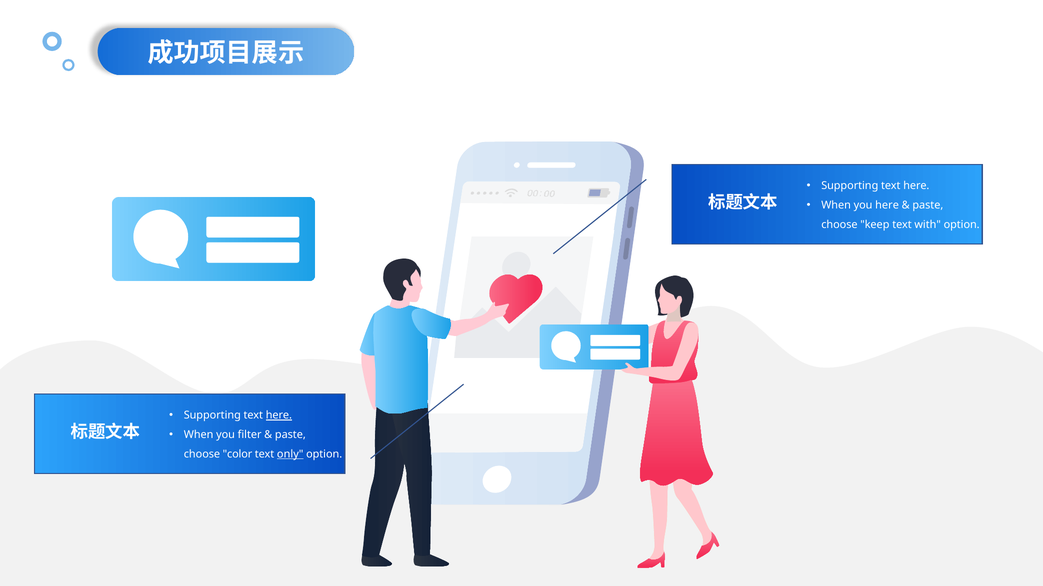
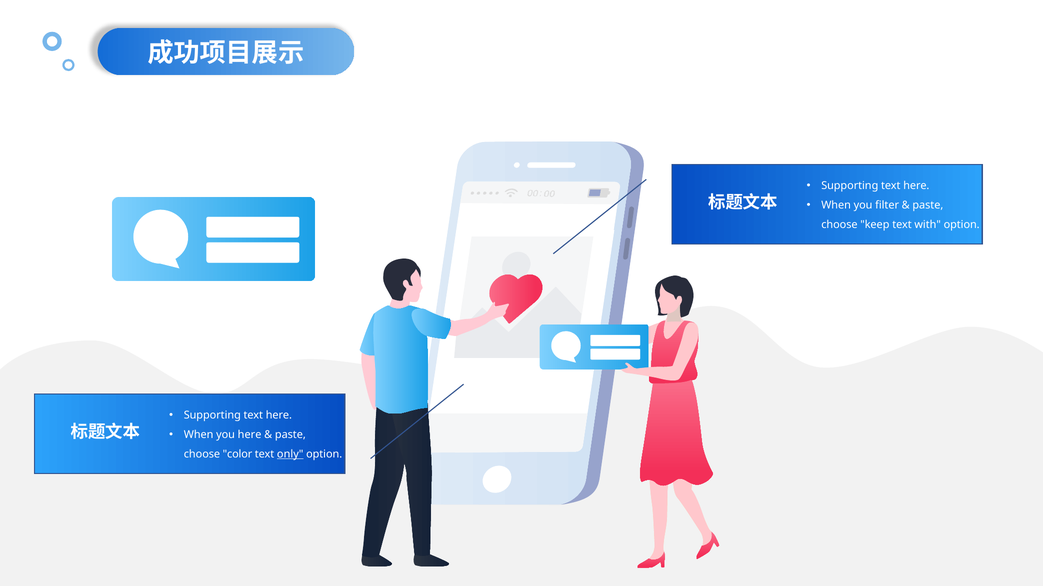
you here: here -> filter
here at (279, 416) underline: present -> none
you filter: filter -> here
